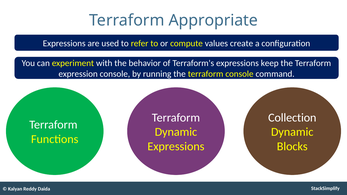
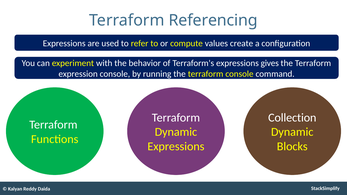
Appropriate: Appropriate -> Referencing
keep: keep -> gives
